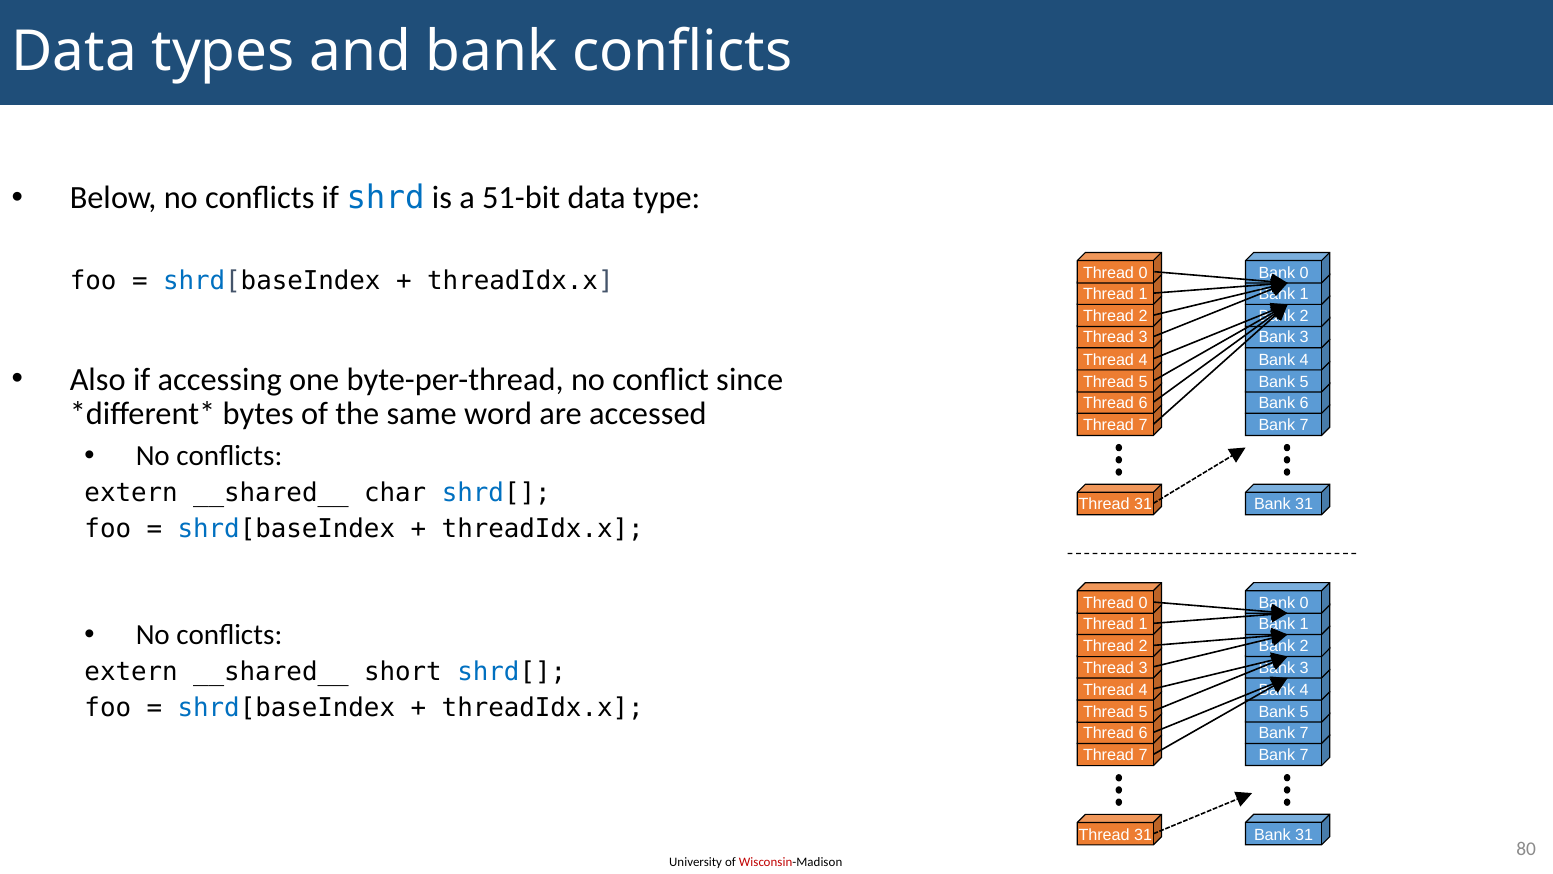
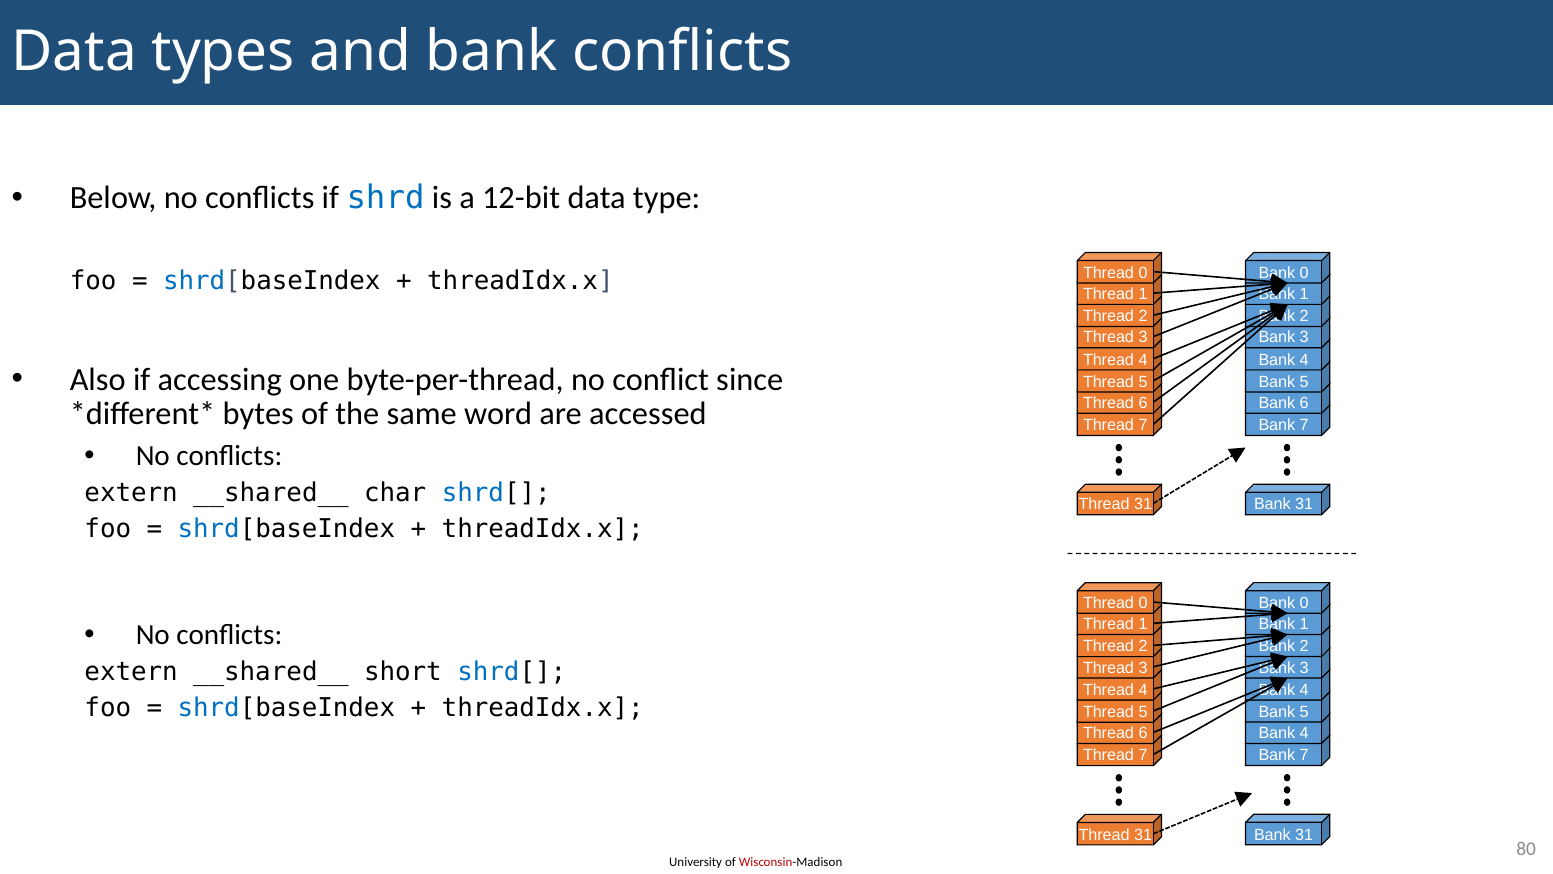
51-bit: 51-bit -> 12-bit
7 at (1304, 733): 7 -> 4
